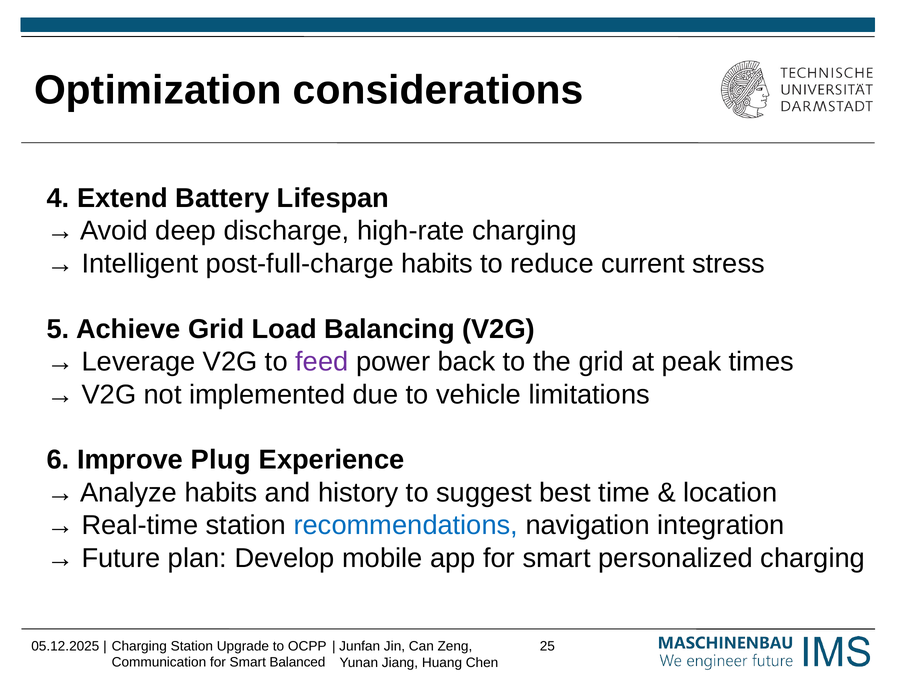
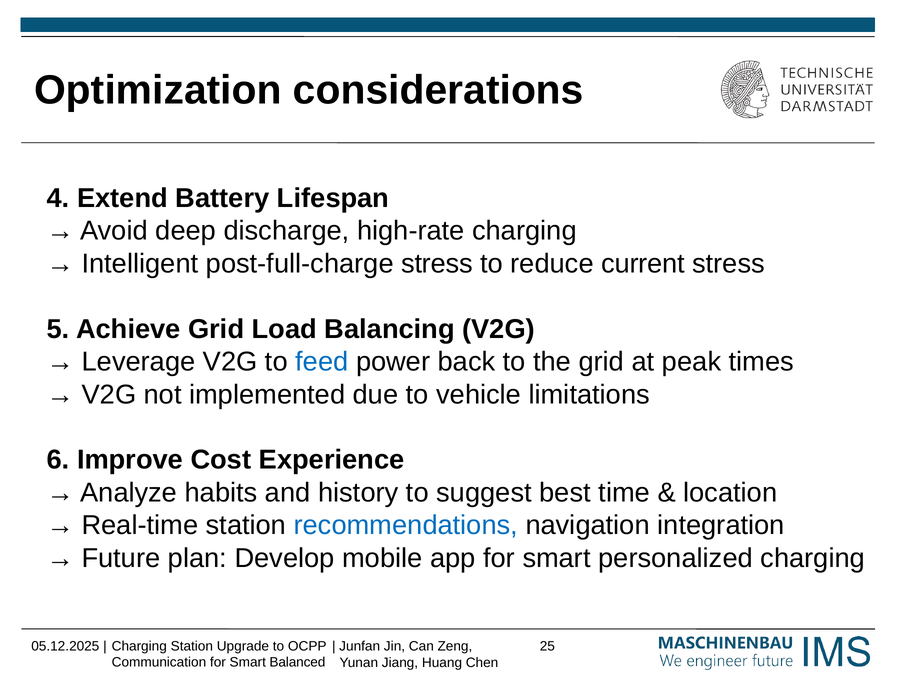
post-full-charge habits: habits -> stress
feed colour: purple -> blue
Plug: Plug -> Cost
